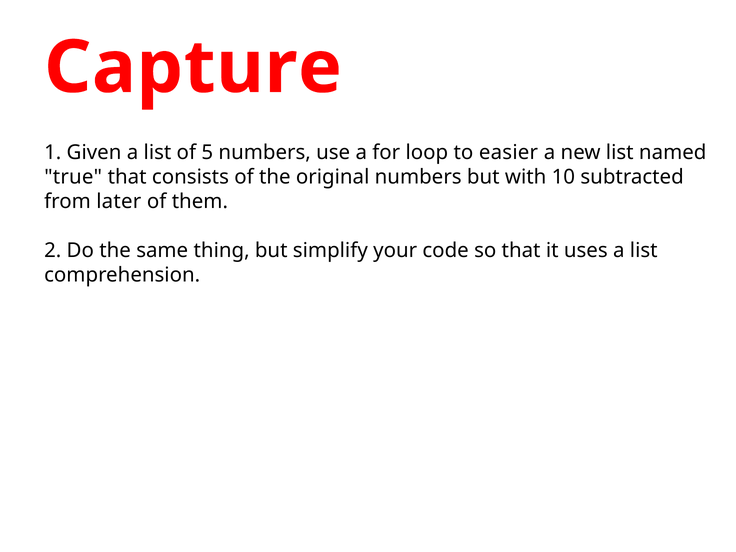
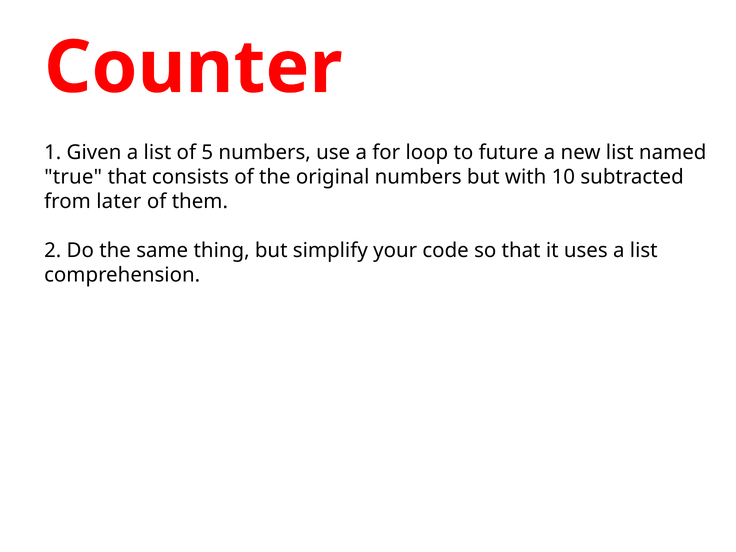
Capture: Capture -> Counter
easier: easier -> future
